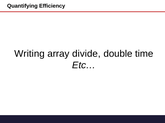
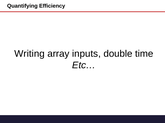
divide: divide -> inputs
